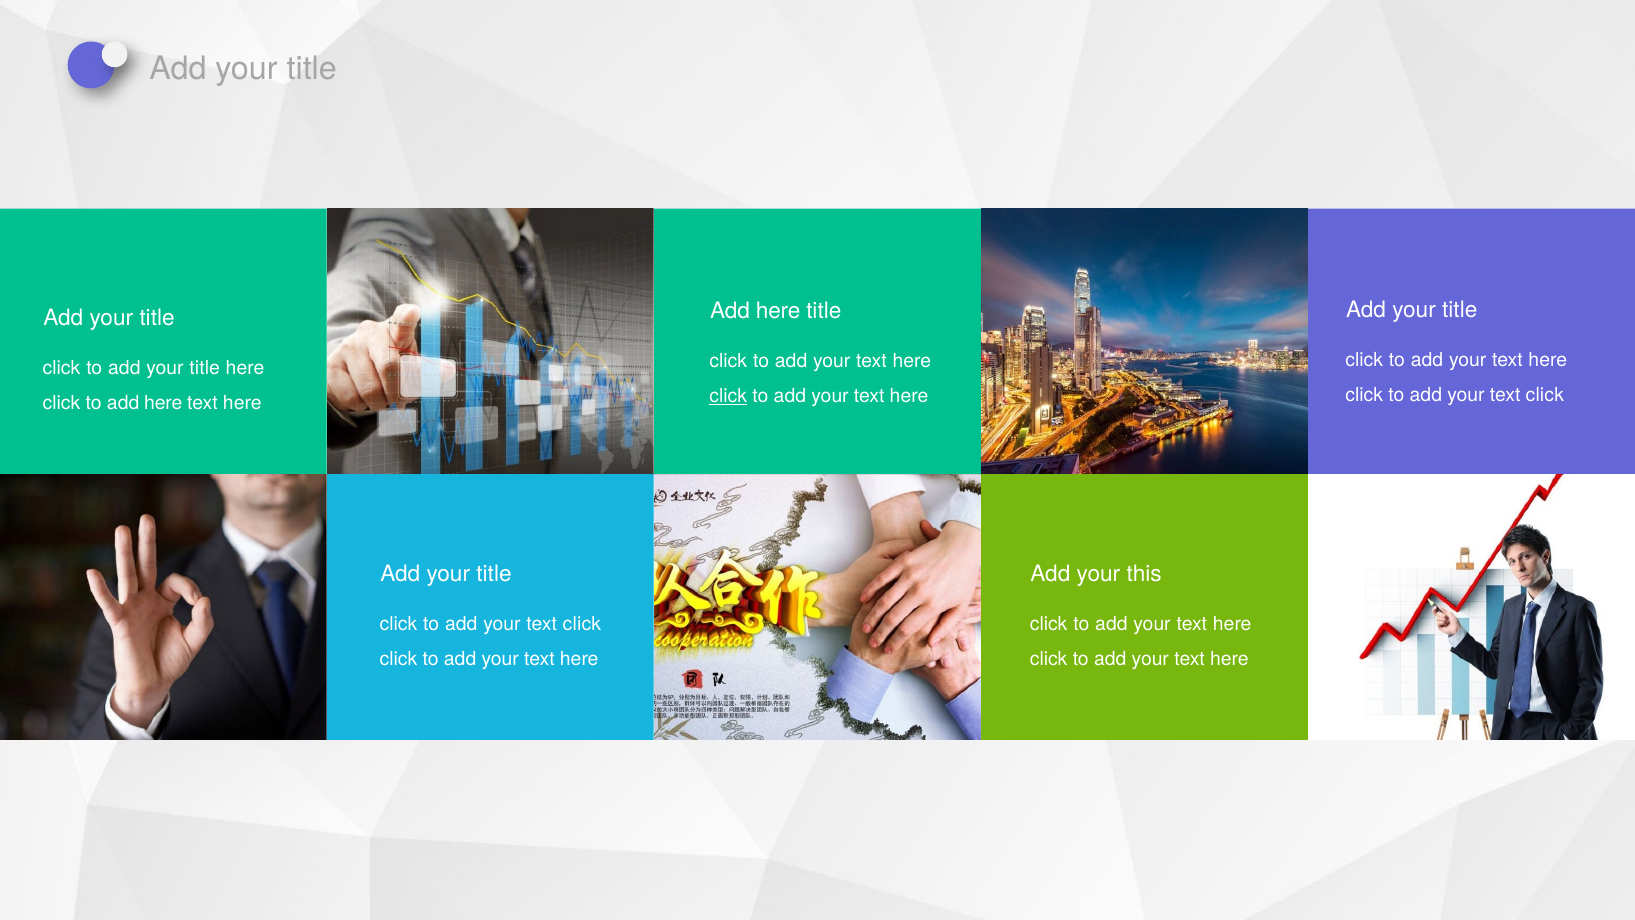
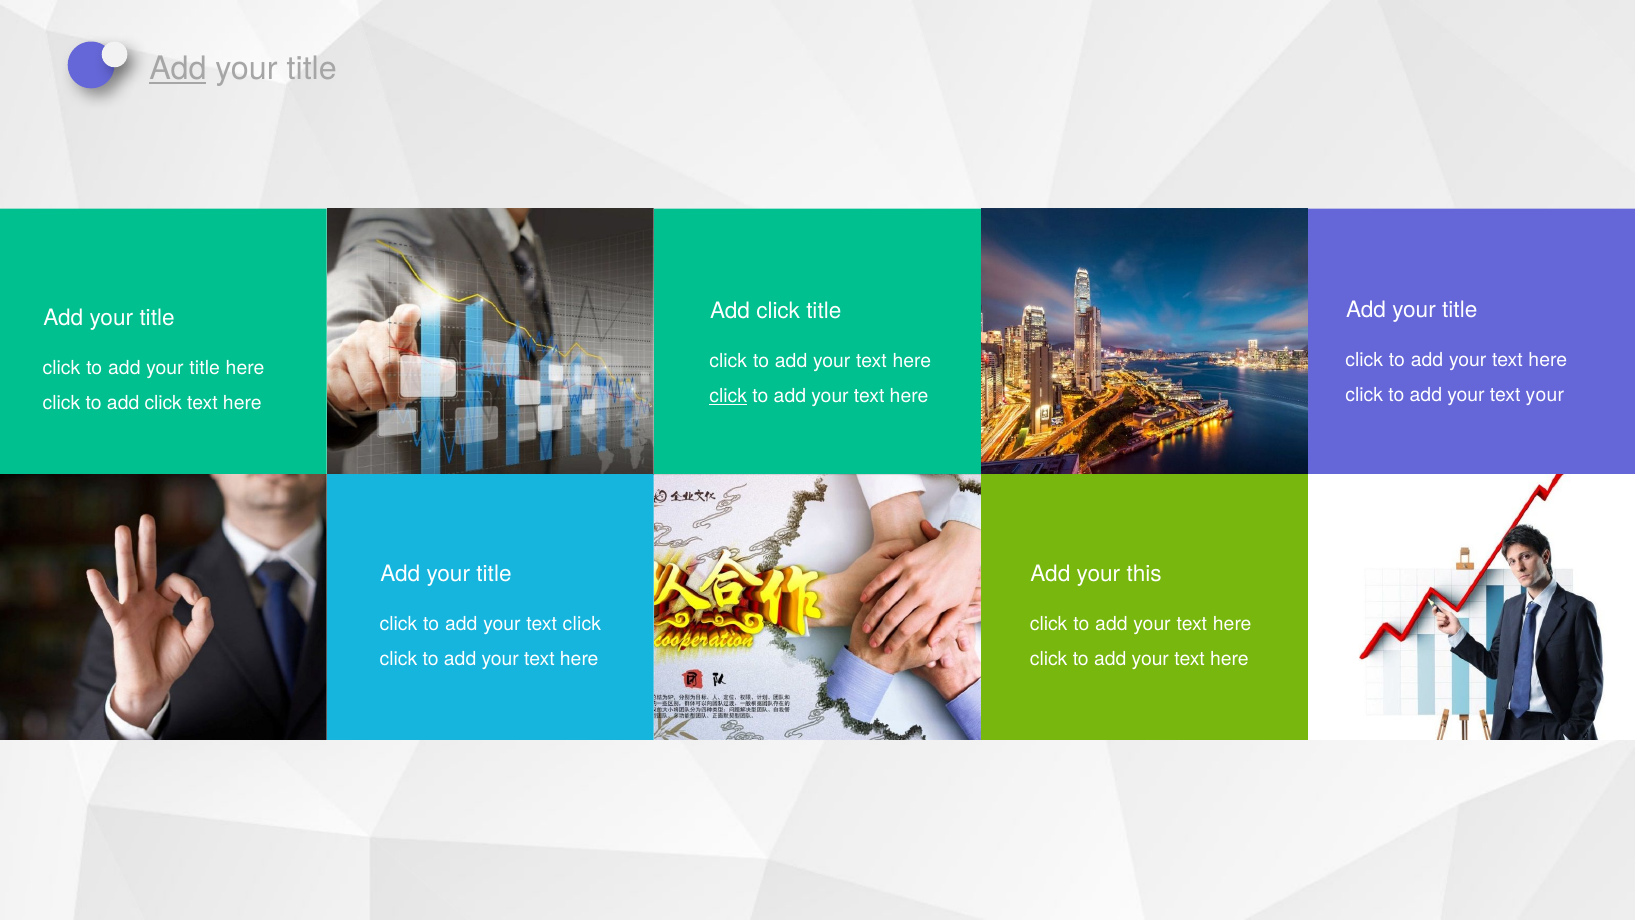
Add at (178, 69) underline: none -> present
here at (778, 311): here -> click
click at (1545, 394): click -> your
to add here: here -> click
